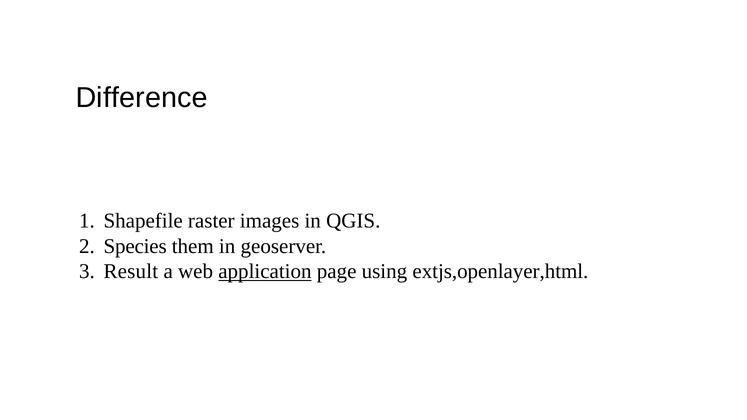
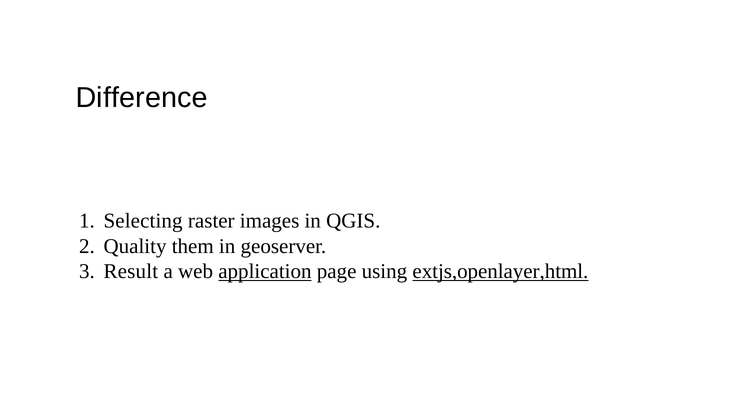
Shapefile: Shapefile -> Selecting
Species: Species -> Quality
extjs,openlayer,html underline: none -> present
